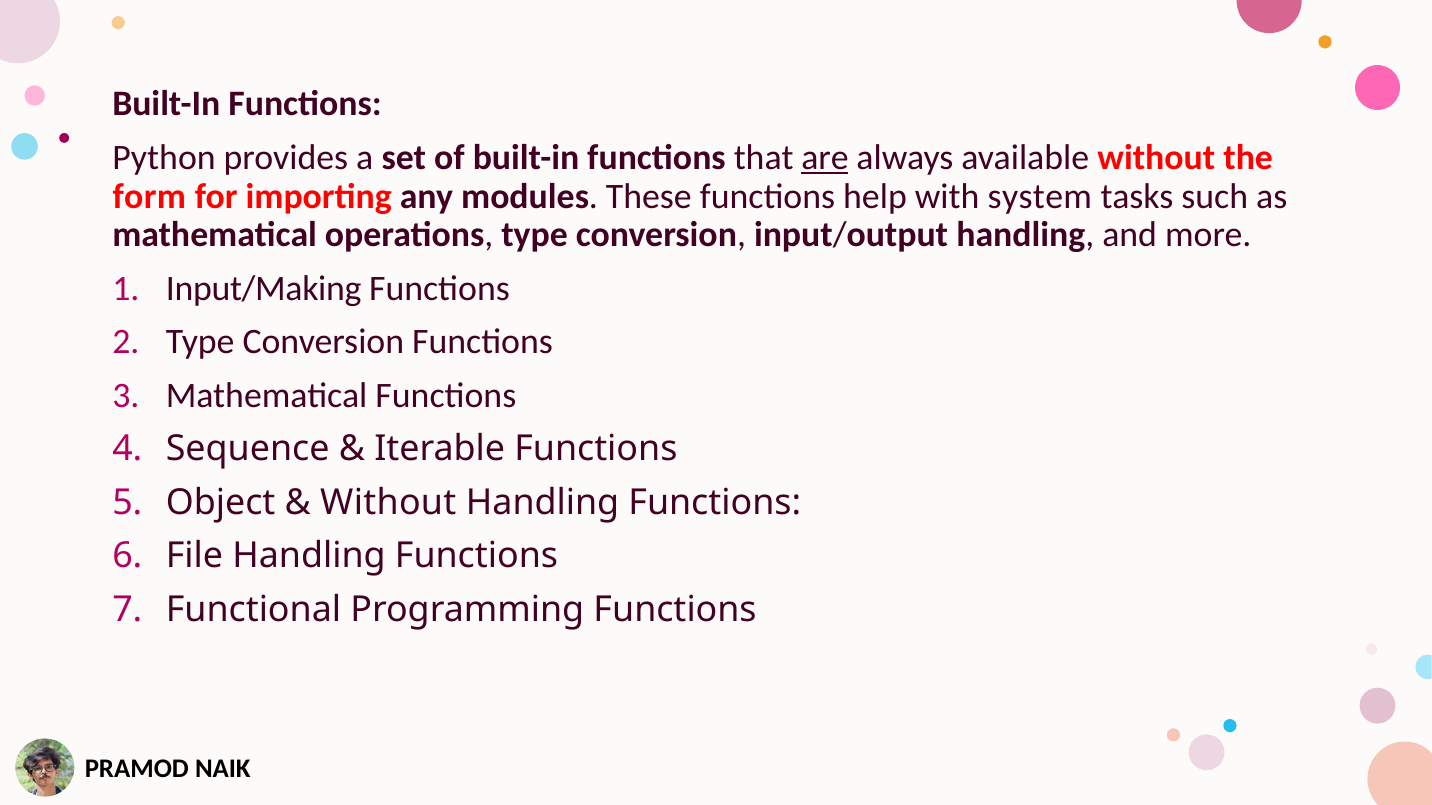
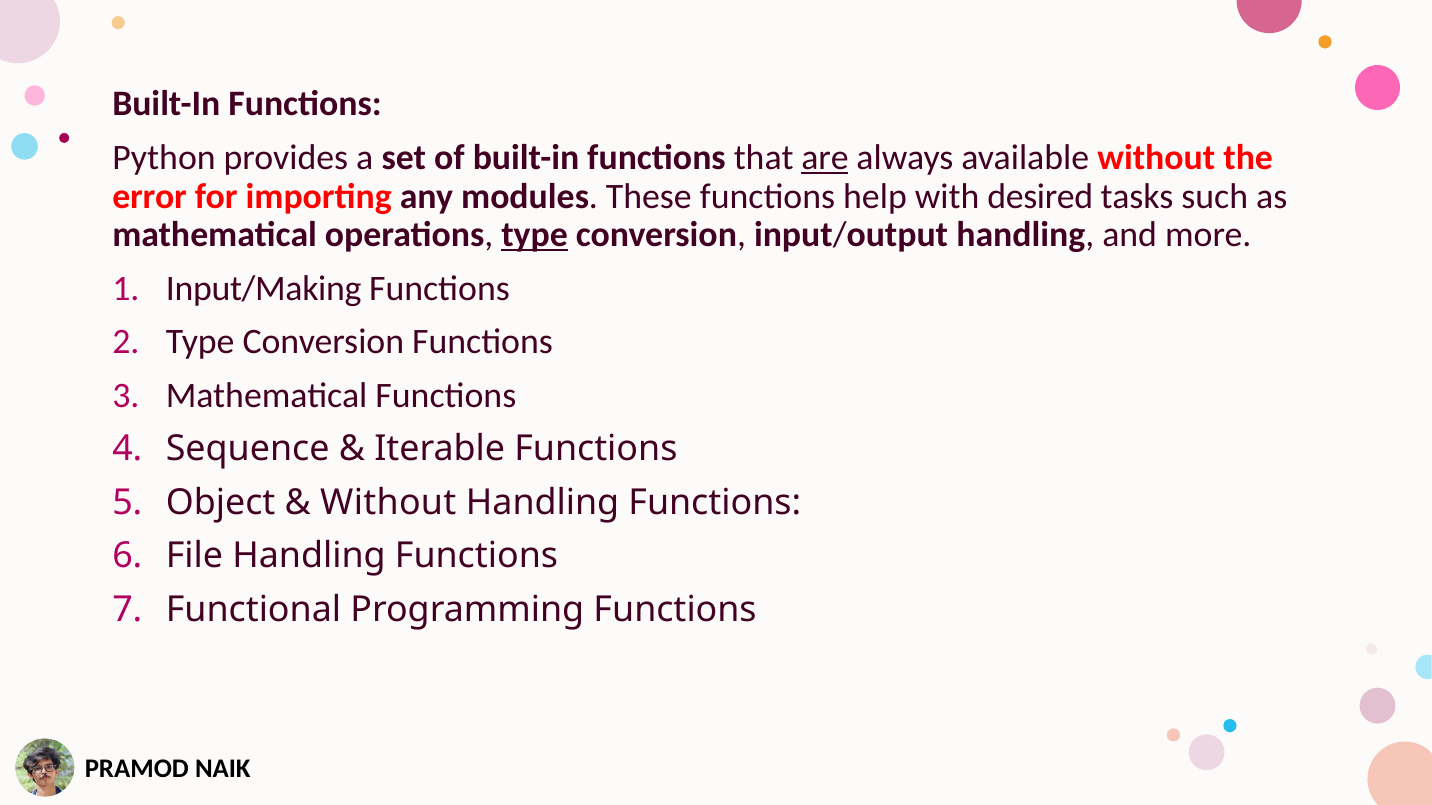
form: form -> error
system: system -> desired
type at (535, 235) underline: none -> present
